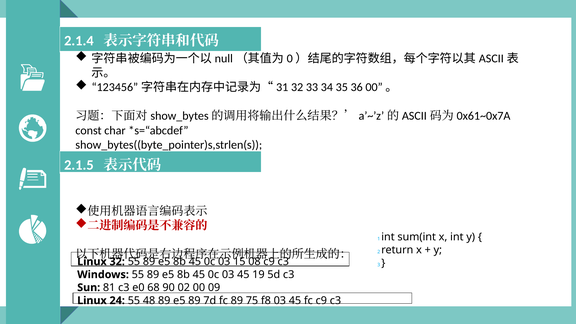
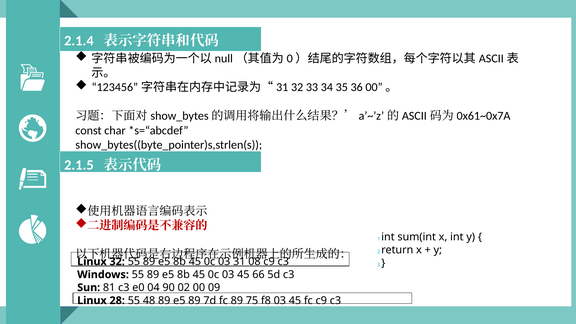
15: 15 -> 31
19: 19 -> 66
68: 68 -> 04
24: 24 -> 28
